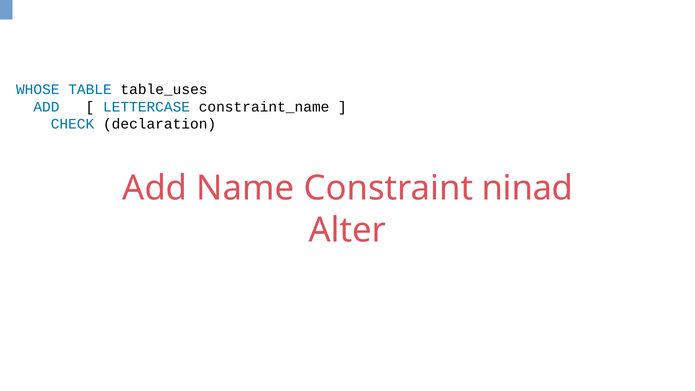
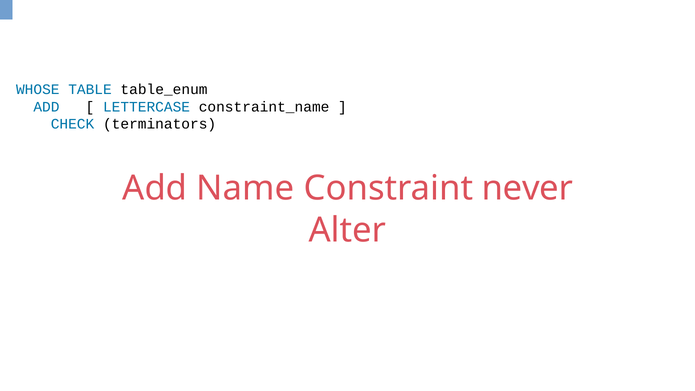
table_uses: table_uses -> table_enum
declaration: declaration -> terminators
ninad: ninad -> never
